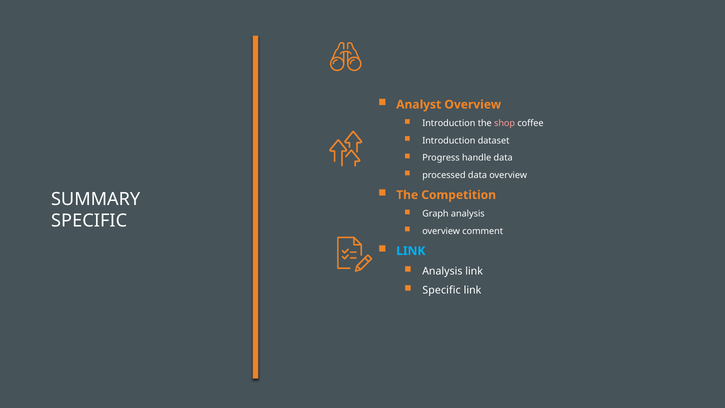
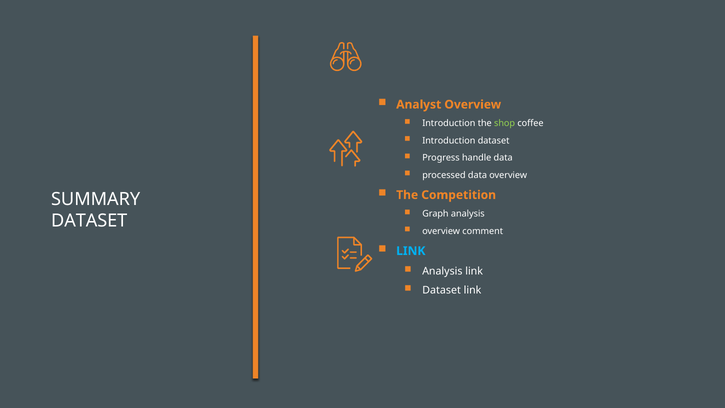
shop colour: pink -> light green
SPECIFIC at (89, 221): SPECIFIC -> DATASET
Specific at (442, 290): Specific -> Dataset
